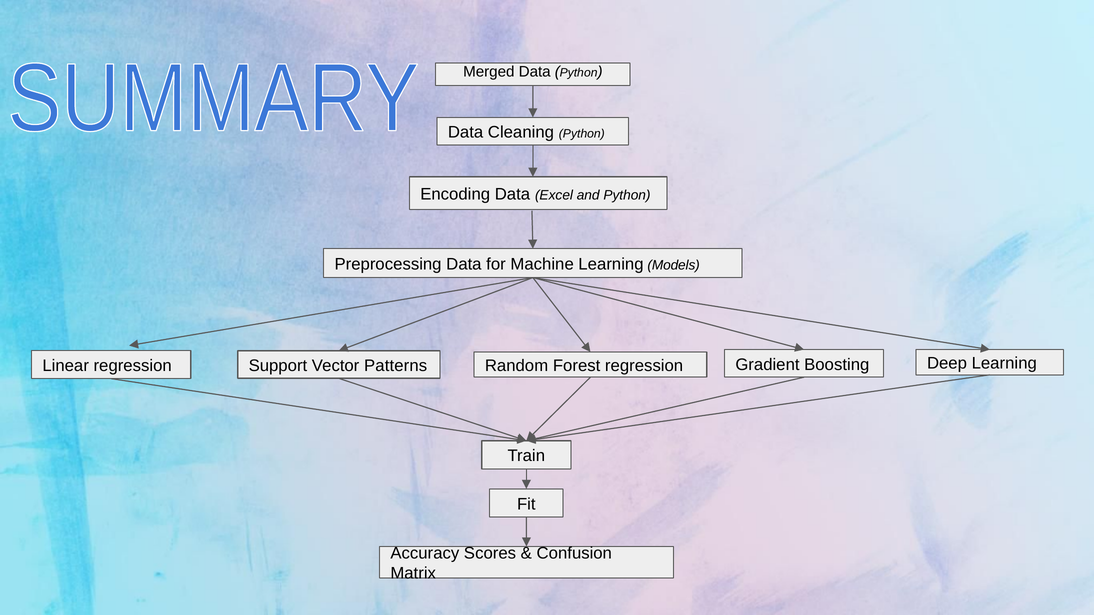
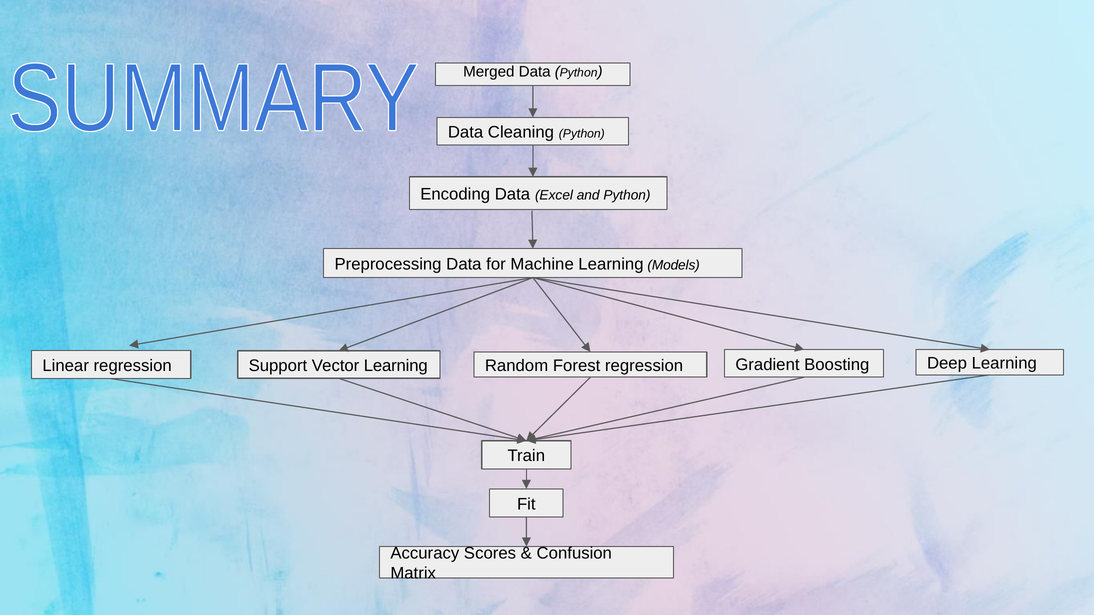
Vector Patterns: Patterns -> Learning
